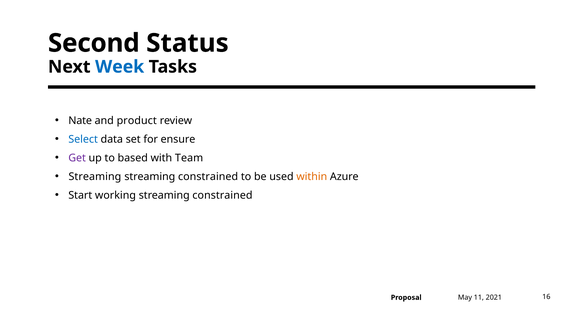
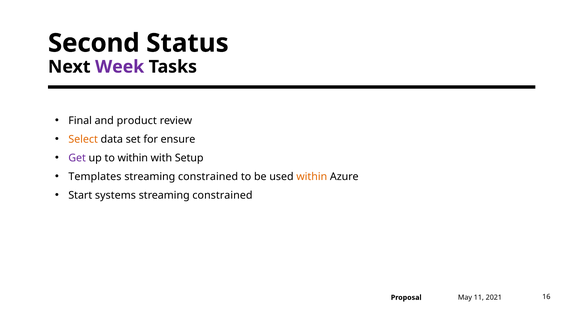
Week colour: blue -> purple
Nate: Nate -> Final
Select colour: blue -> orange
to based: based -> within
Team: Team -> Setup
Streaming at (95, 177): Streaming -> Templates
working: working -> systems
